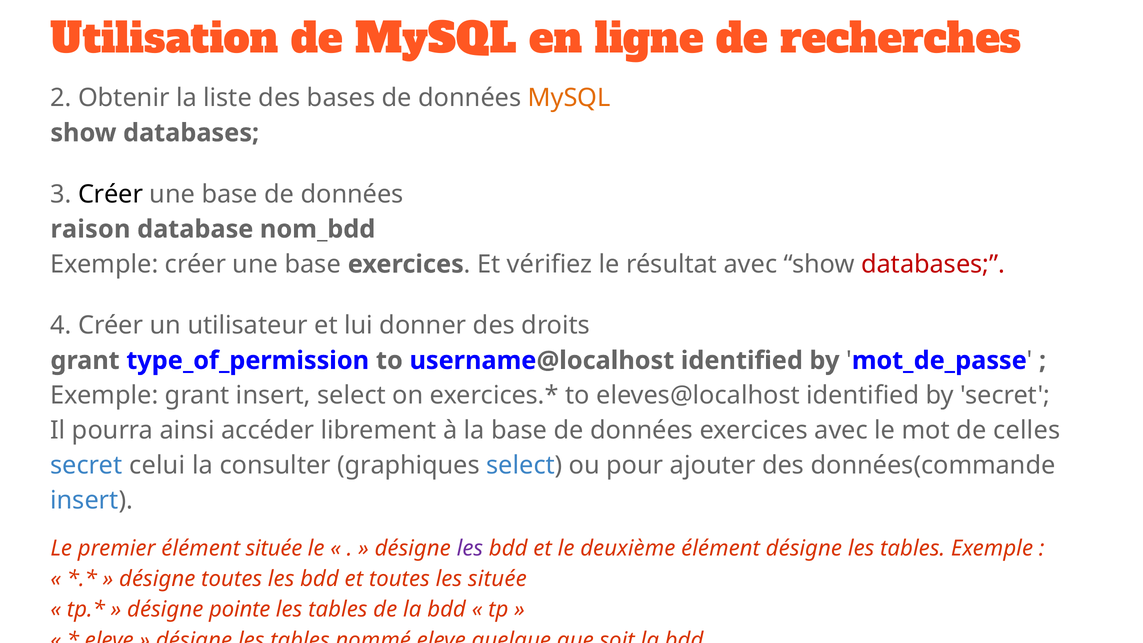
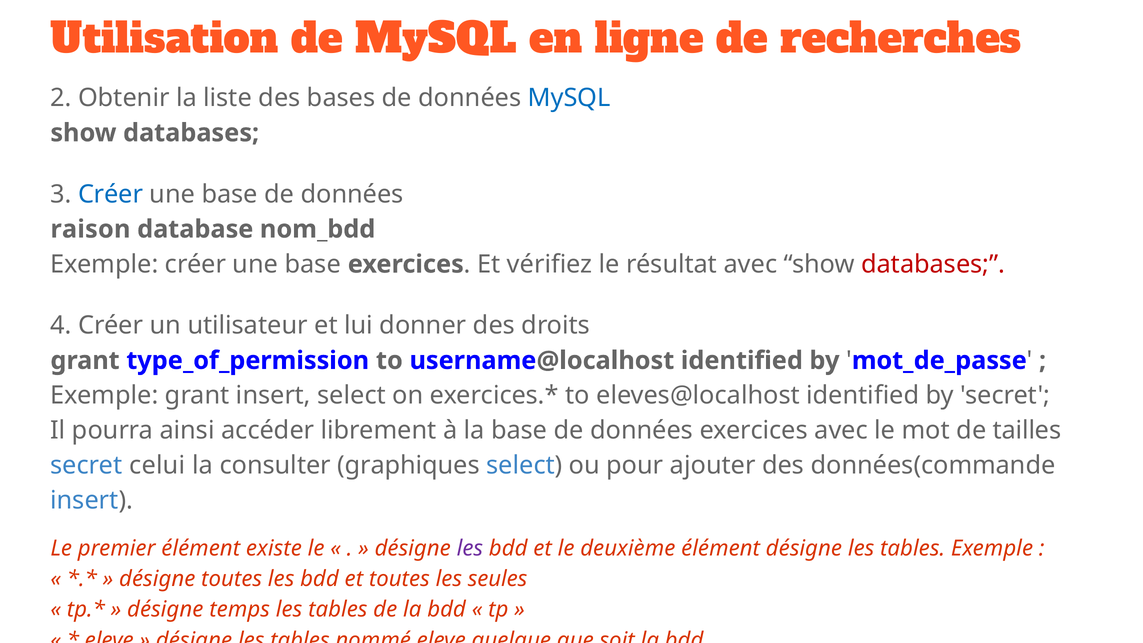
MySQL at (569, 98) colour: orange -> blue
Créer at (111, 194) colour: black -> blue
celles: celles -> tailles
élément située: située -> existe
les située: située -> seules
pointe: pointe -> temps
